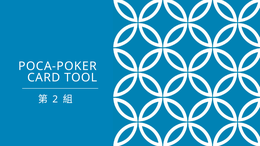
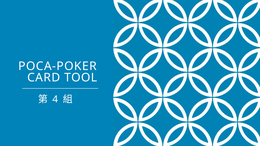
2: 2 -> 4
